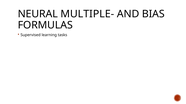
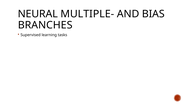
FORMULAS: FORMULAS -> BRANCHES
